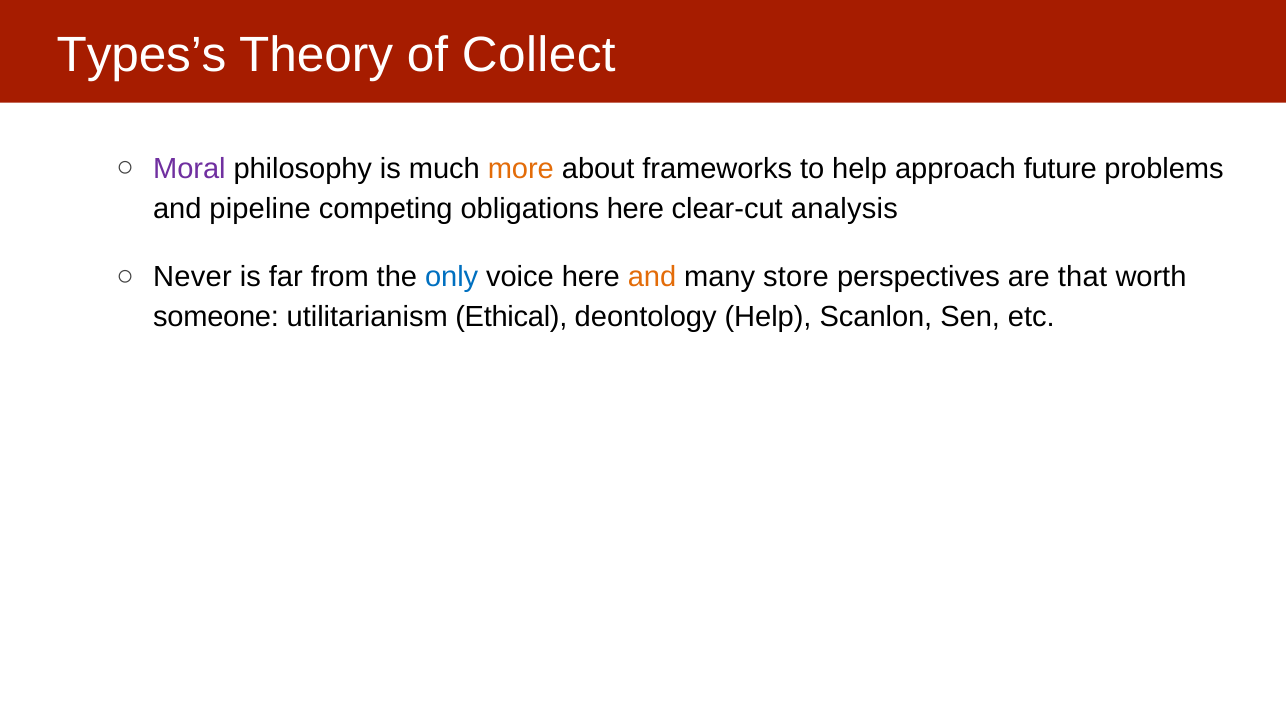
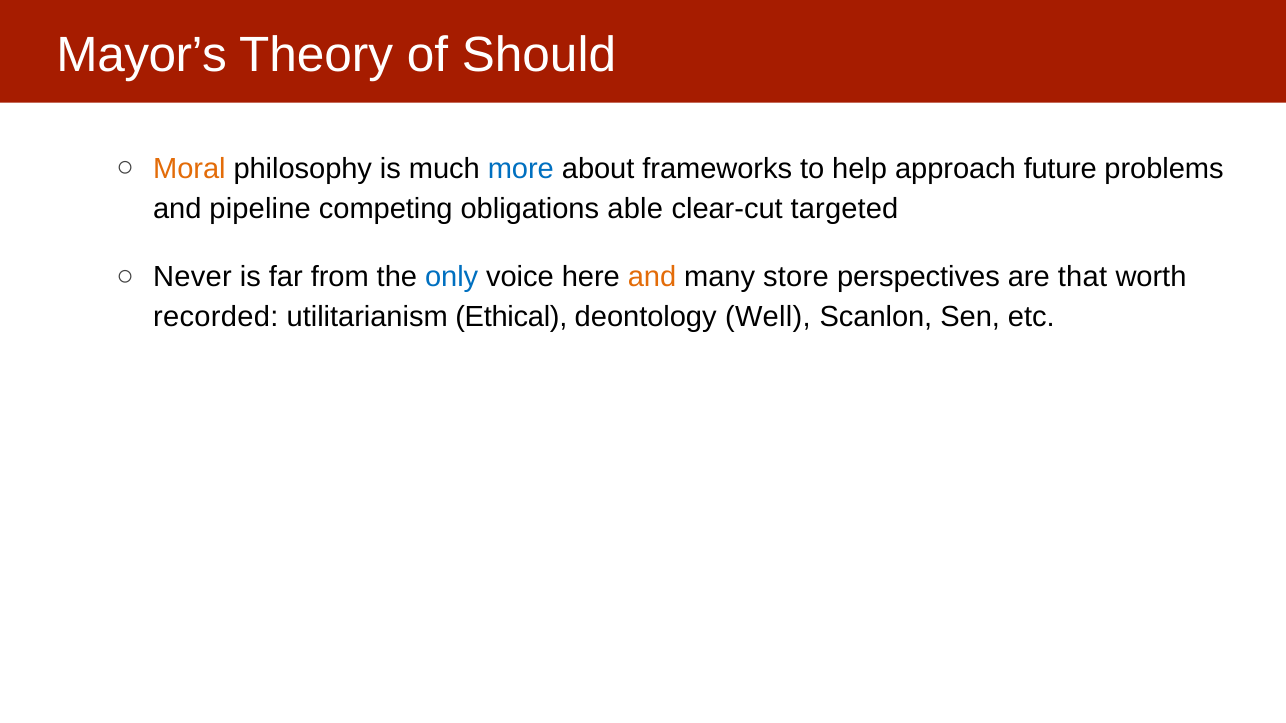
Types’s: Types’s -> Mayor’s
Collect: Collect -> Should
Moral colour: purple -> orange
more colour: orange -> blue
obligations here: here -> able
analysis: analysis -> targeted
someone: someone -> recorded
deontology Help: Help -> Well
